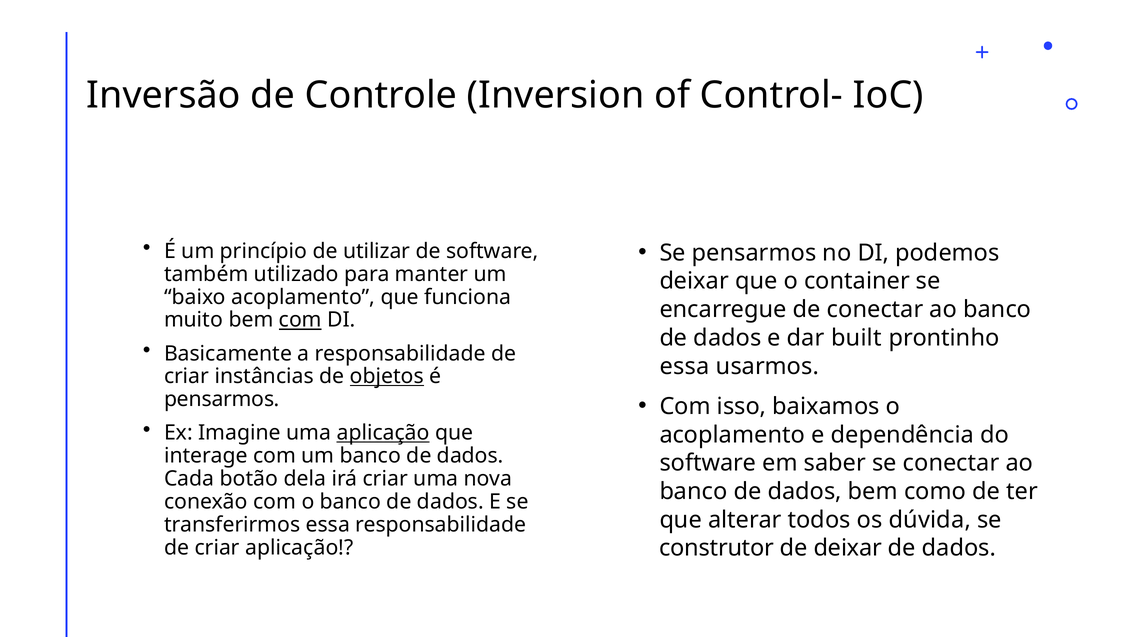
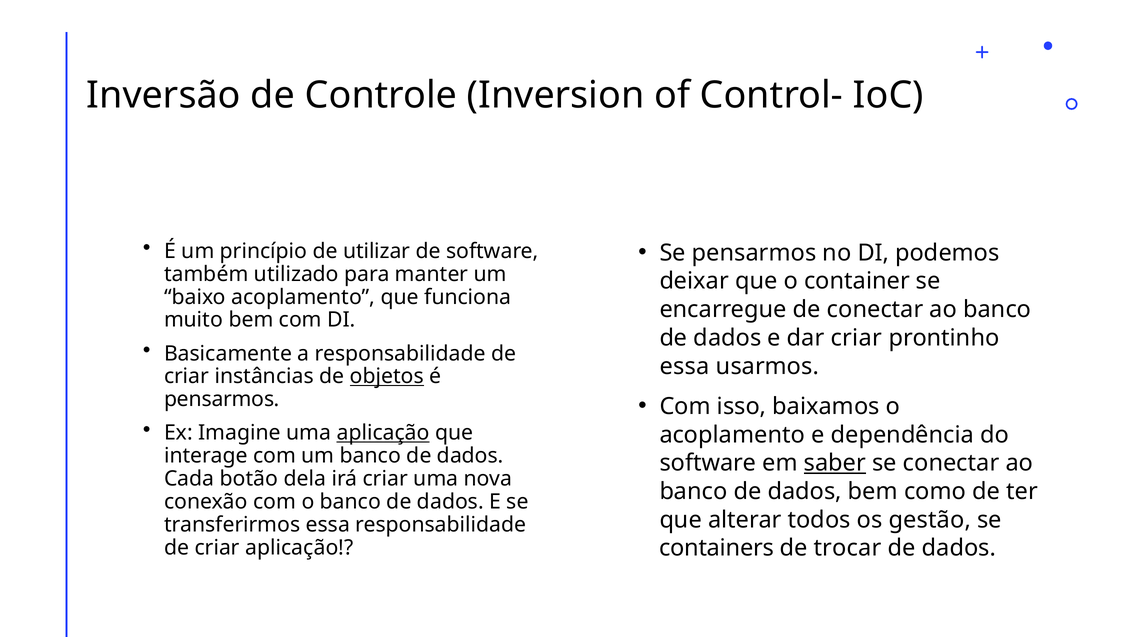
com at (300, 320) underline: present -> none
dar built: built -> criar
saber underline: none -> present
dúvida: dúvida -> gestão
construtor: construtor -> containers
de deixar: deixar -> trocar
